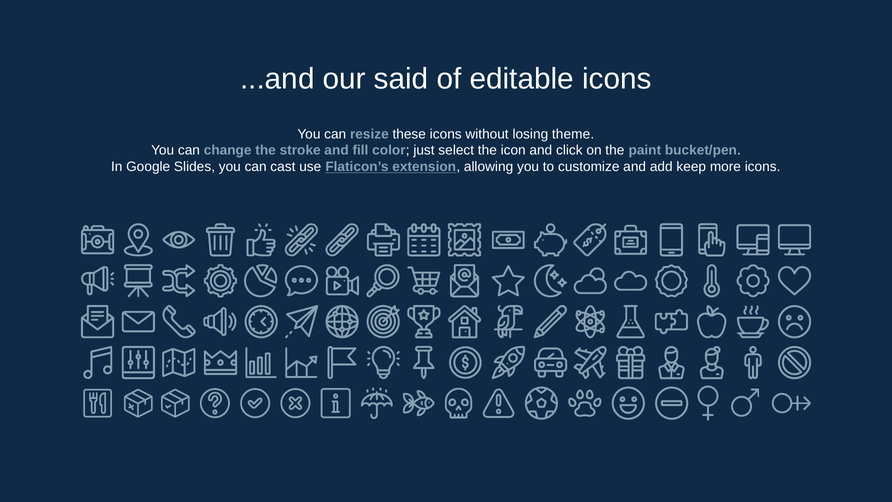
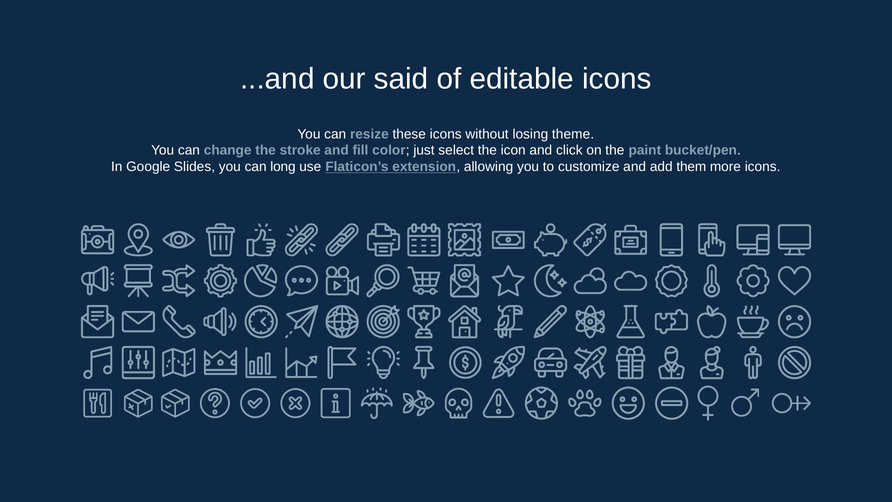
cast: cast -> long
keep: keep -> them
